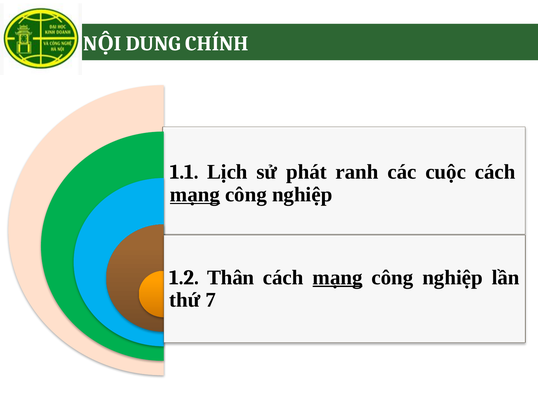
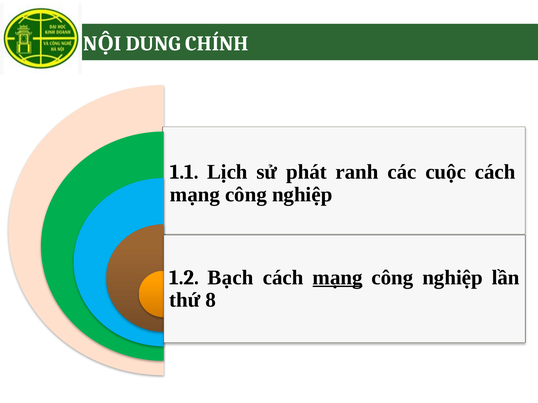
mạng at (195, 195) underline: present -> none
Thân: Thân -> Bạch
7: 7 -> 8
